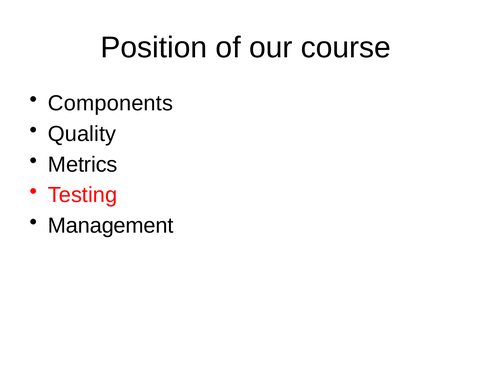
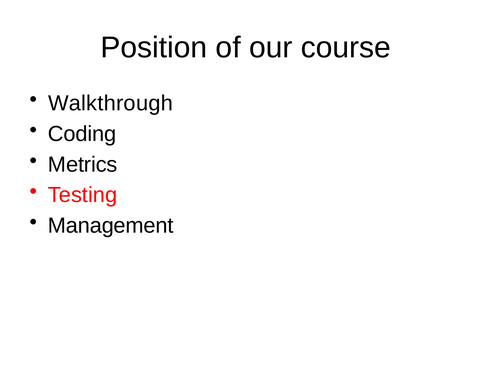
Components: Components -> Walkthrough
Quality: Quality -> Coding
